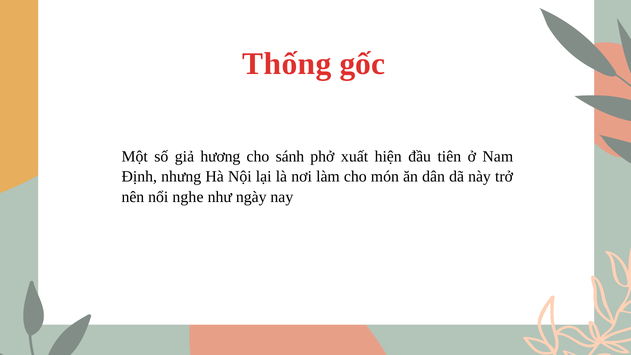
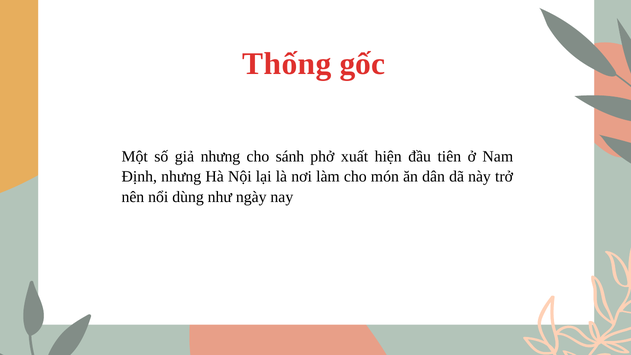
giả hương: hương -> nhưng
nghe: nghe -> dùng
